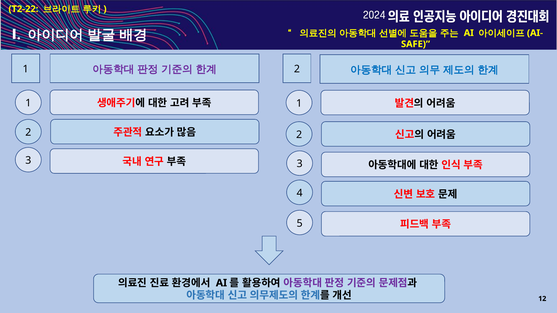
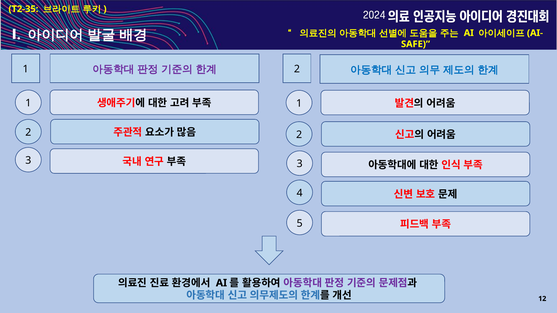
T2-22: T2-22 -> T2-35
